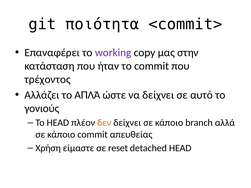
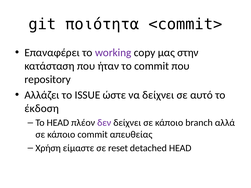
τρέχοντος: τρέχοντος -> repository
ΑΠΛΆ: ΑΠΛΆ -> ISSUE
γονιούς: γονιούς -> έκδοση
δεν colour: orange -> purple
